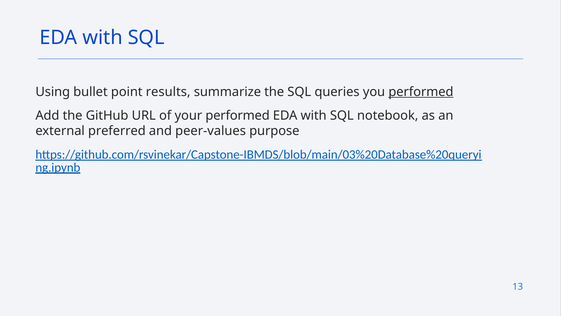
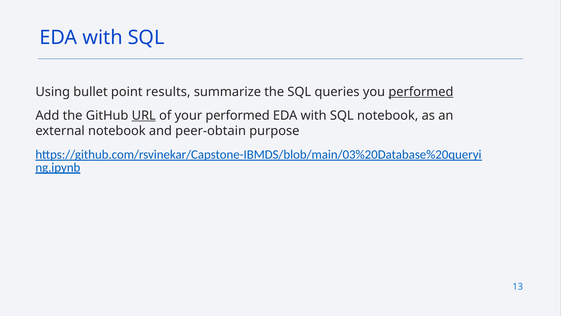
URL underline: none -> present
external preferred: preferred -> notebook
peer-values: peer-values -> peer-obtain
